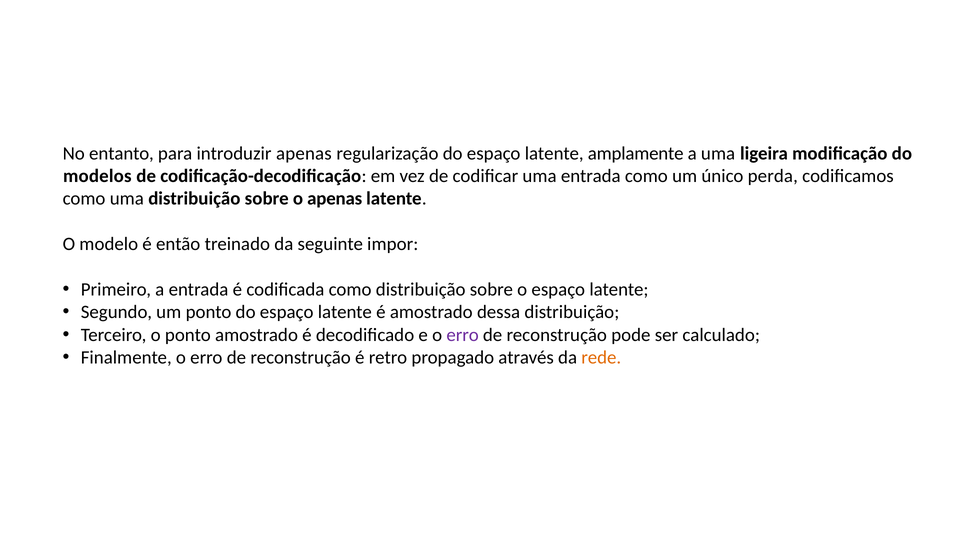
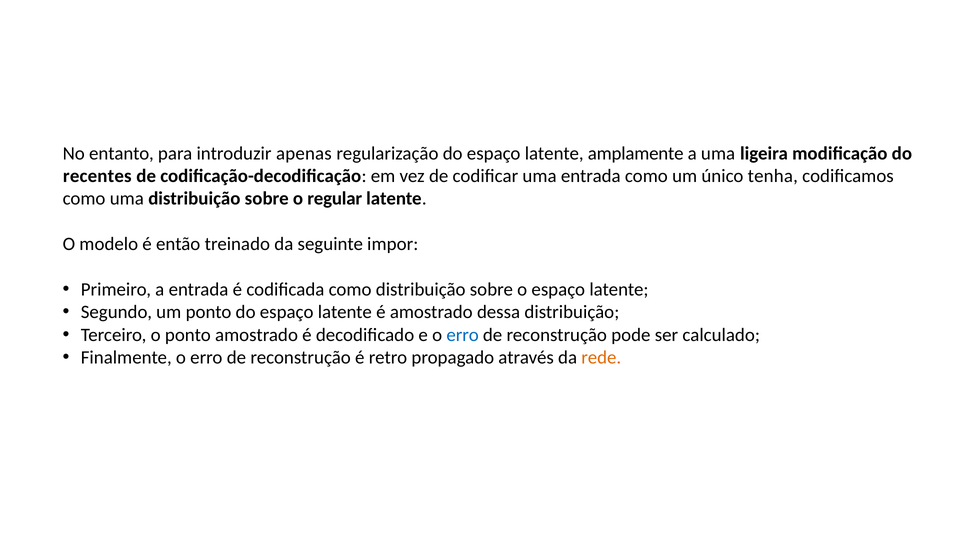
modelos: modelos -> recentes
perda: perda -> tenha
o apenas: apenas -> regular
erro at (463, 335) colour: purple -> blue
